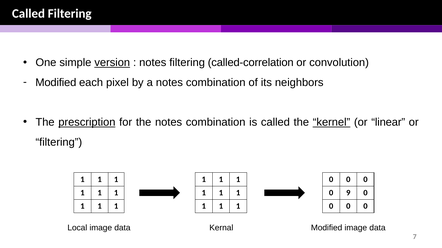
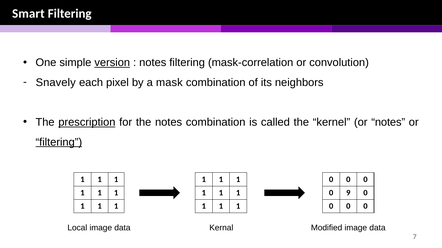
Called at (28, 14): Called -> Smart
called-correlation: called-correlation -> mask-correlation
Modified at (56, 83): Modified -> Snavely
a notes: notes -> mask
kernel underline: present -> none
or linear: linear -> notes
filtering at (59, 142) underline: none -> present
